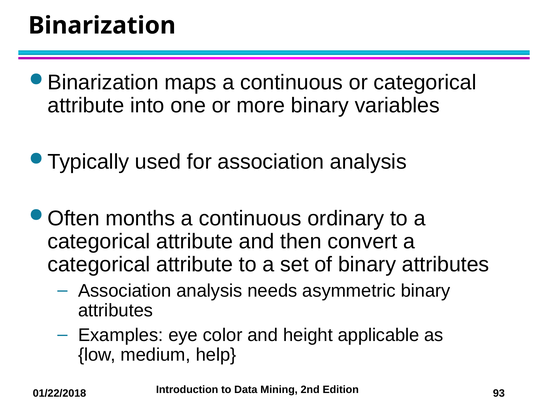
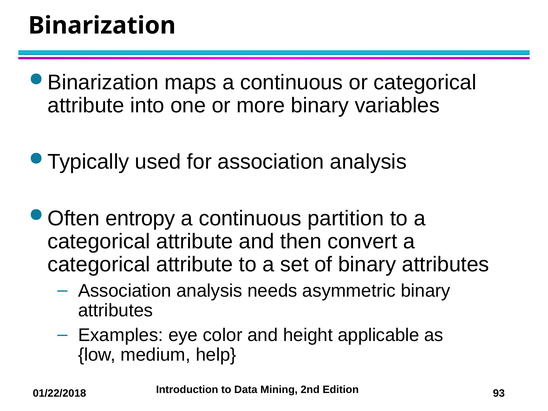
months: months -> entropy
ordinary: ordinary -> partition
